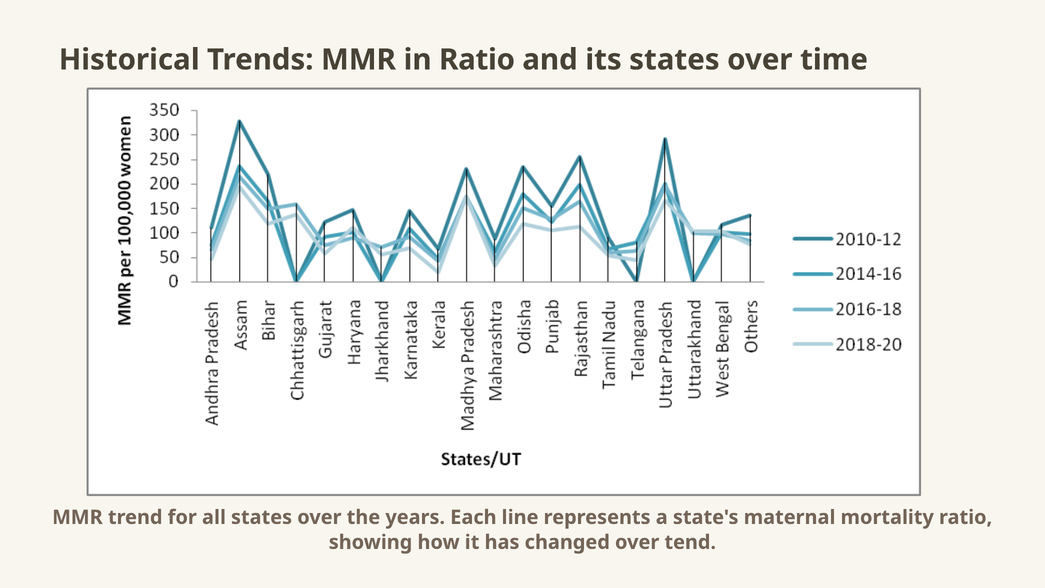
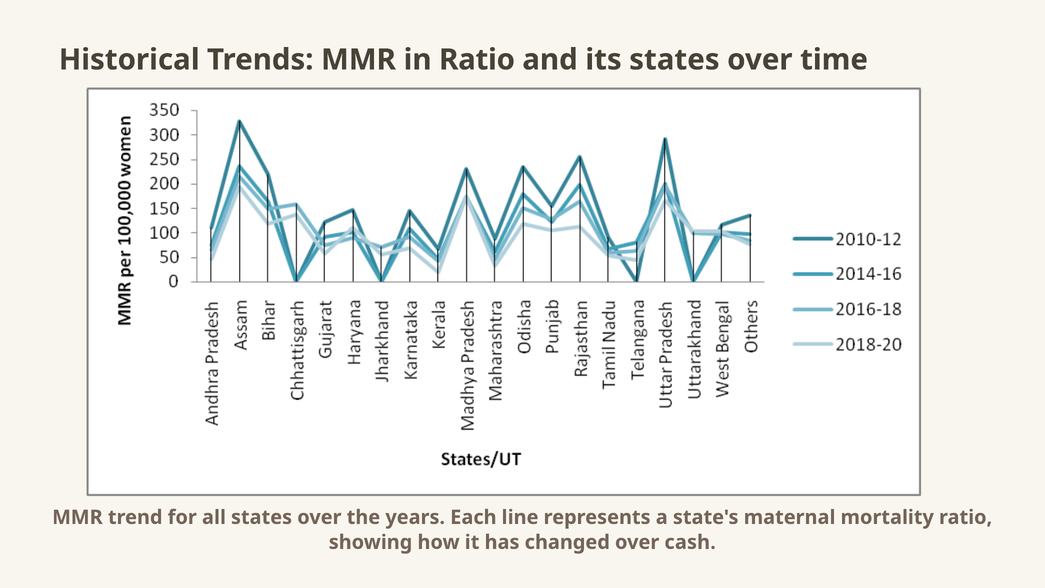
tend: tend -> cash
